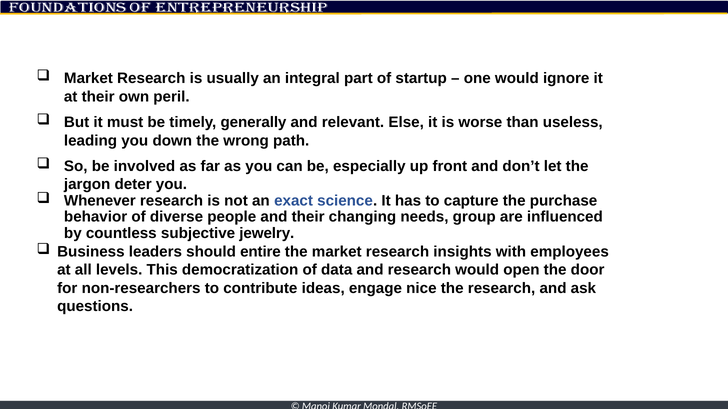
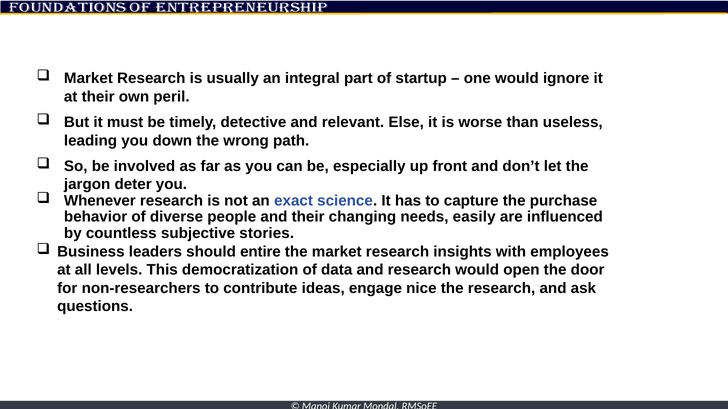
generally: generally -> detective
group: group -> easily
jewelry: jewelry -> stories
